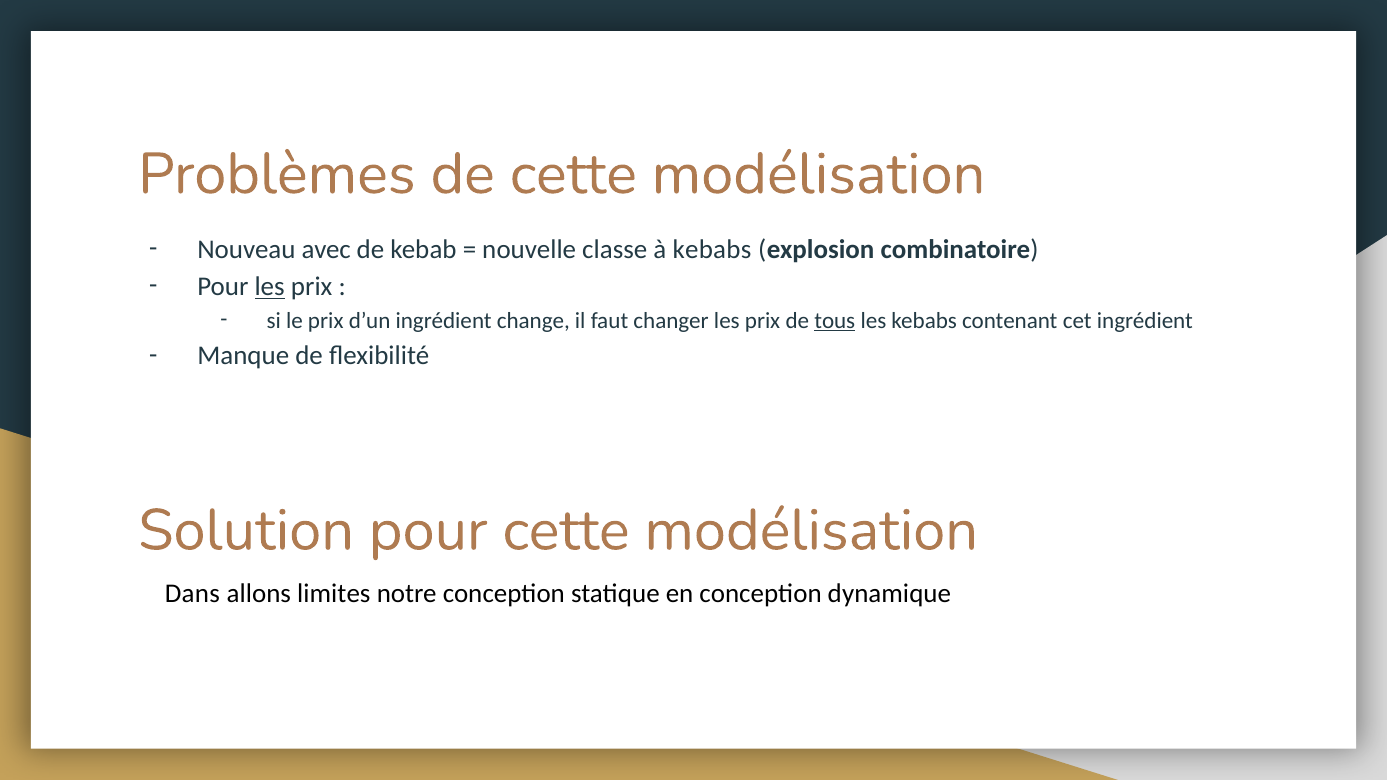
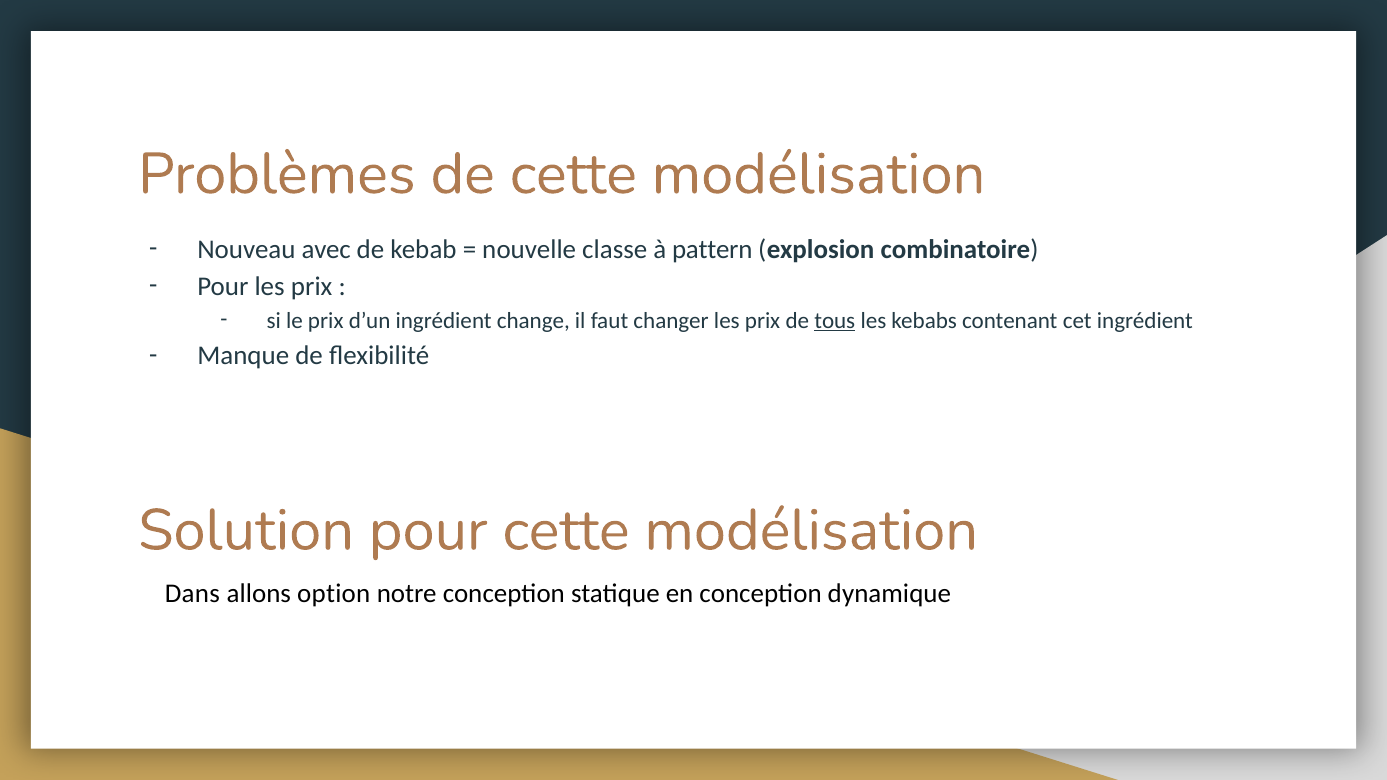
à kebabs: kebabs -> pattern
les at (270, 287) underline: present -> none
limites: limites -> option
